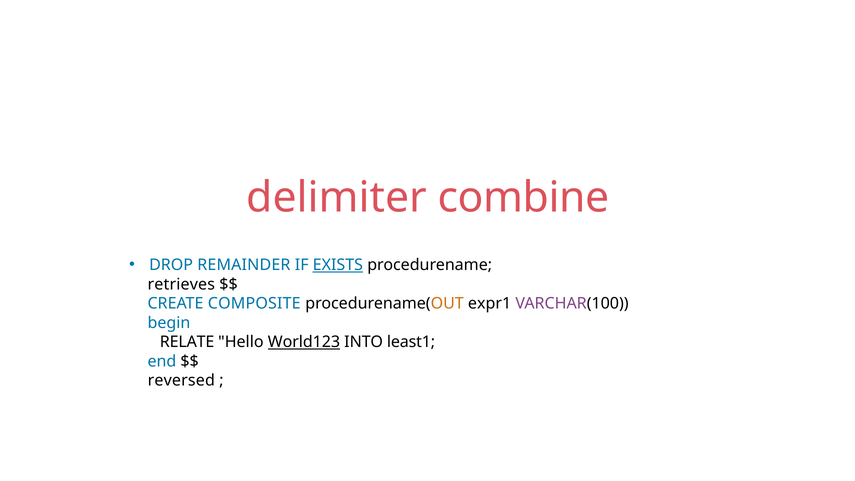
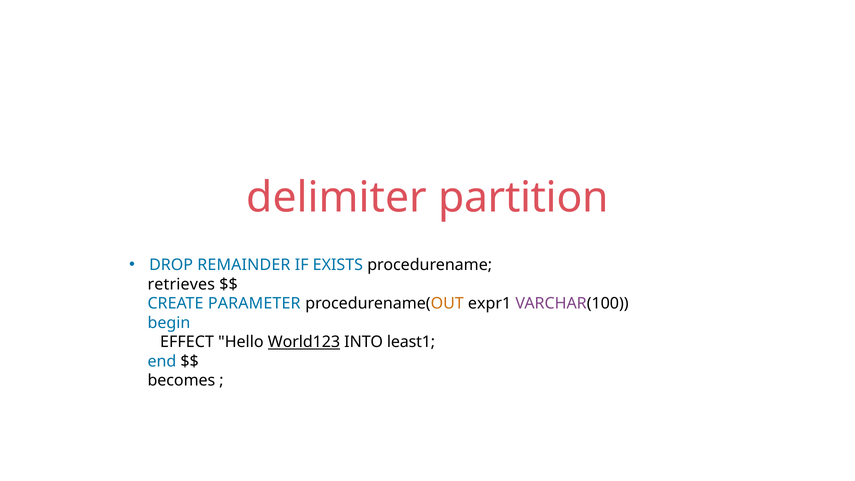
combine: combine -> partition
EXISTS underline: present -> none
COMPOSITE: COMPOSITE -> PARAMETER
RELATE: RELATE -> EFFECT
reversed: reversed -> becomes
